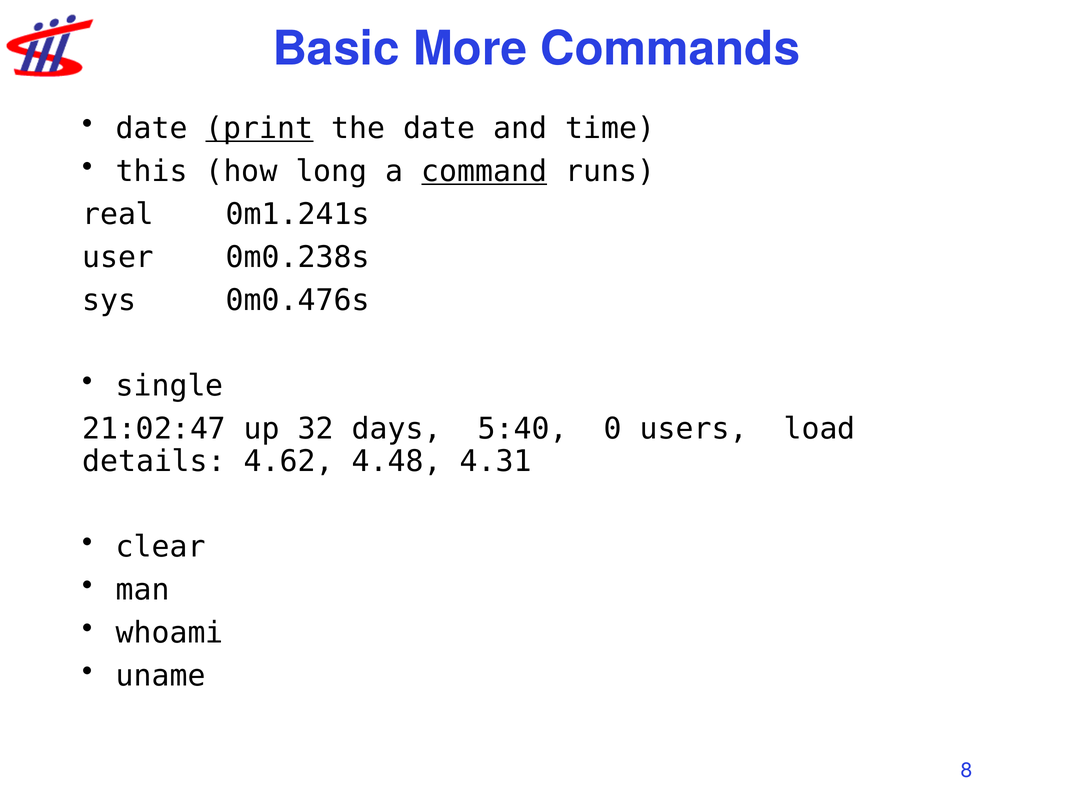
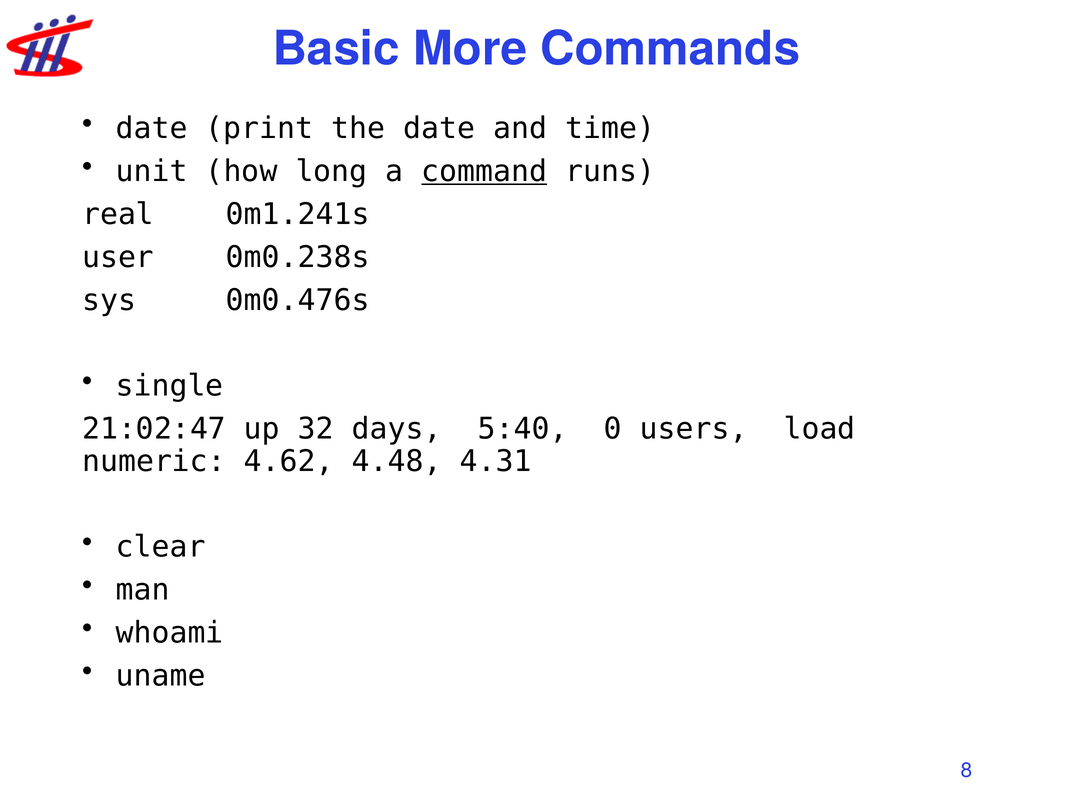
print underline: present -> none
this: this -> unit
details: details -> numeric
